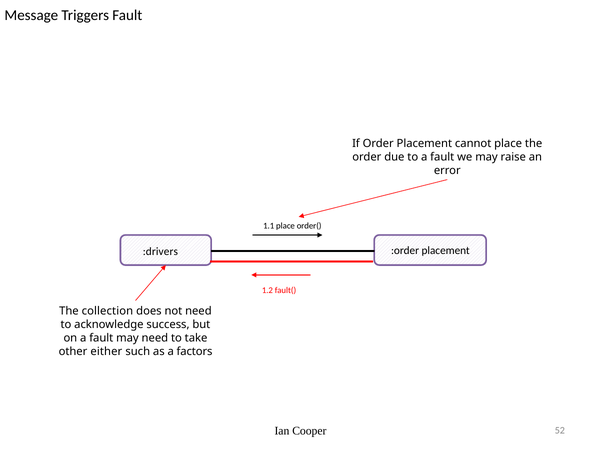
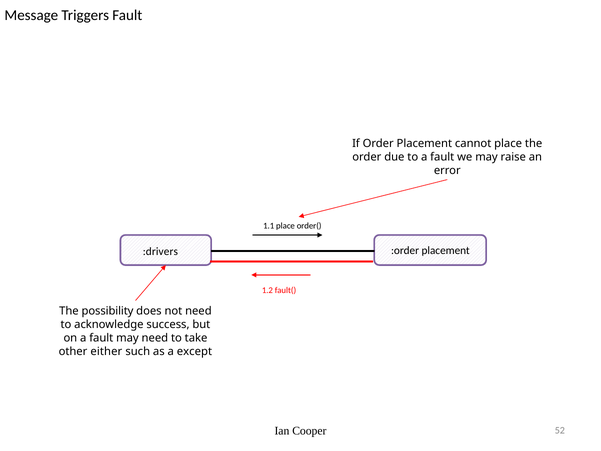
collection: collection -> possibility
factors: factors -> except
